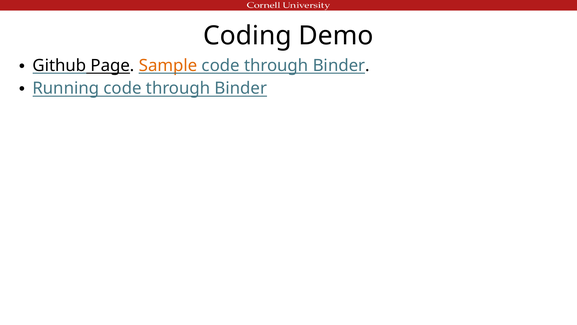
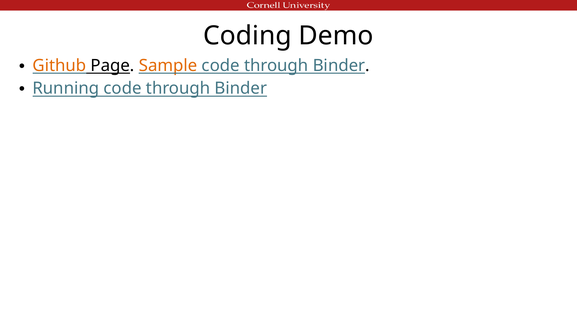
Github colour: black -> orange
